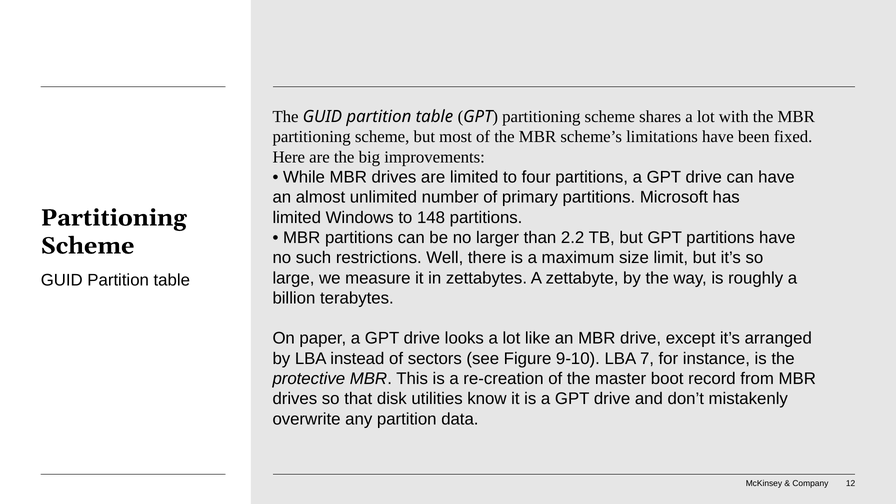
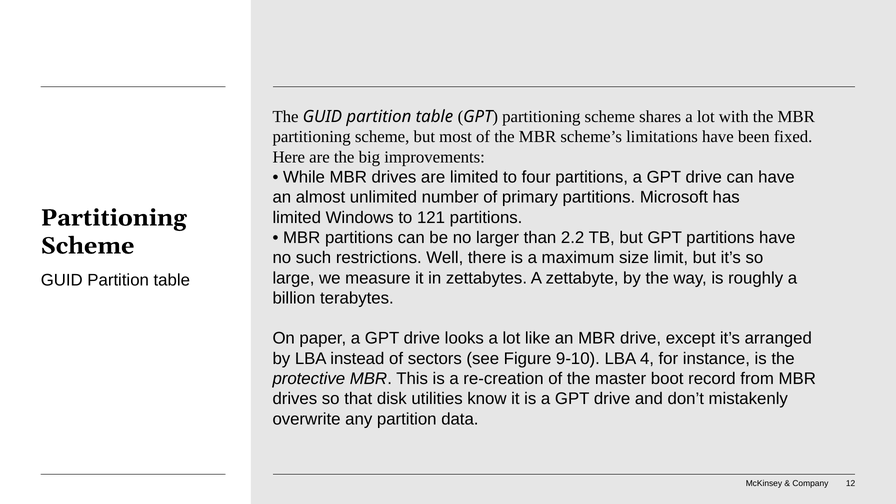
148: 148 -> 121
7: 7 -> 4
